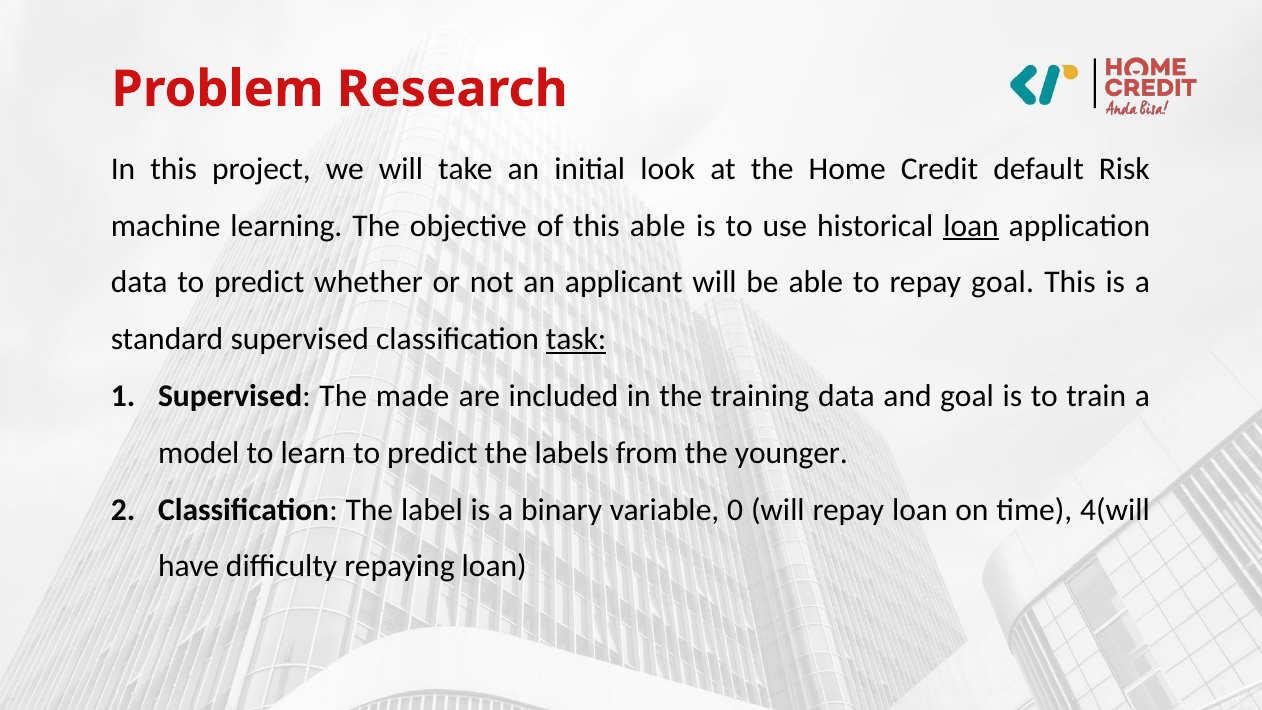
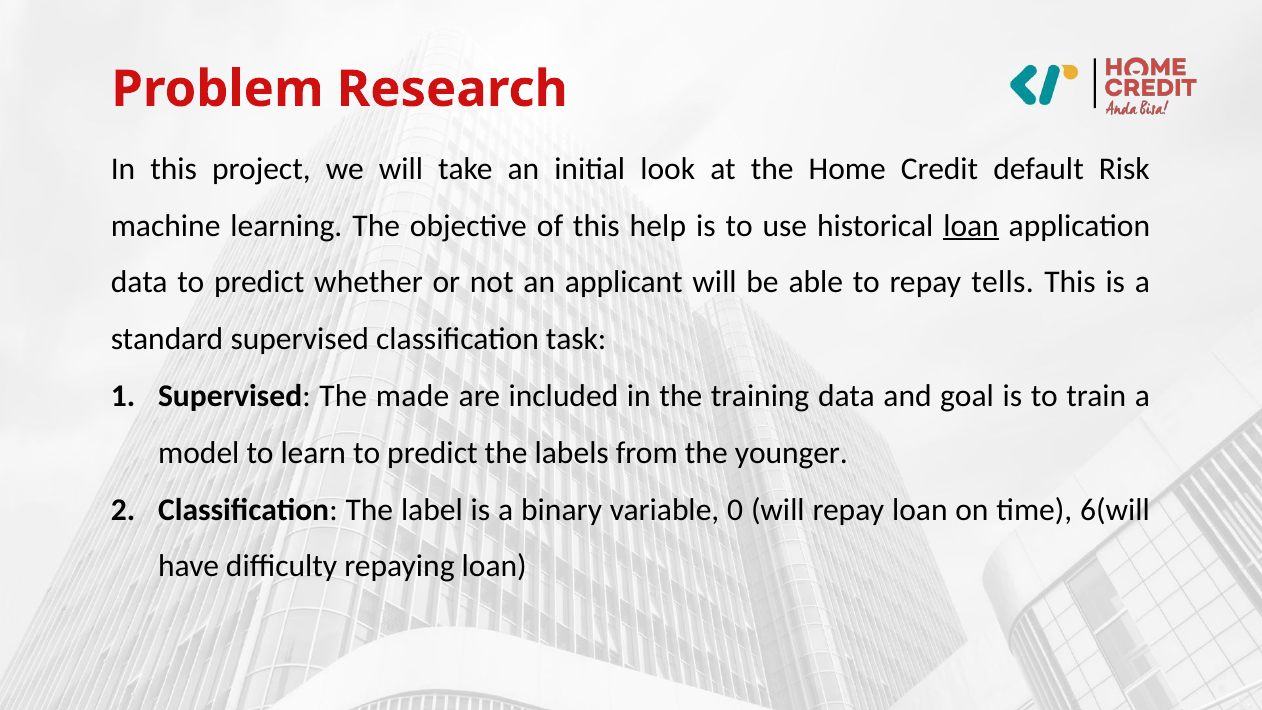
this able: able -> help
repay goal: goal -> tells
task underline: present -> none
4(will: 4(will -> 6(will
